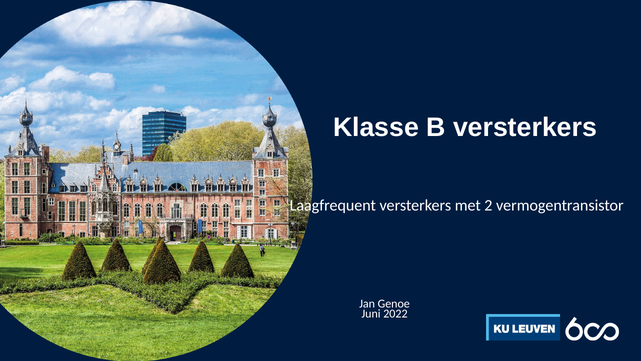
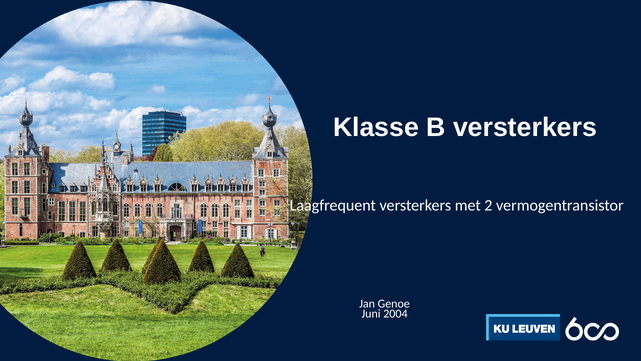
2022: 2022 -> 2004
